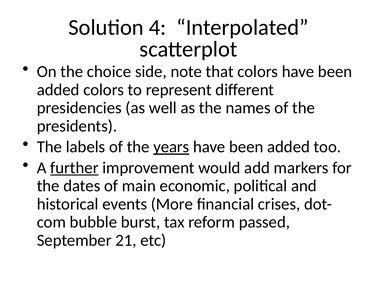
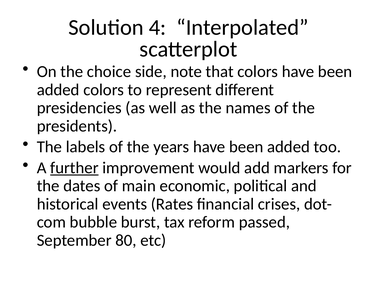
years underline: present -> none
More: More -> Rates
21: 21 -> 80
